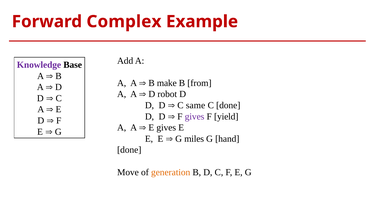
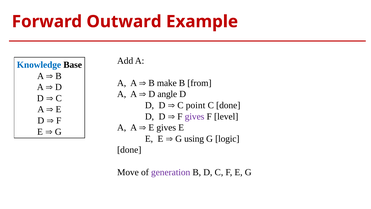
Complex: Complex -> Outward
Knowledge colour: purple -> blue
robot: robot -> angle
same: same -> point
yield: yield -> level
miles: miles -> using
hand: hand -> logic
generation colour: orange -> purple
